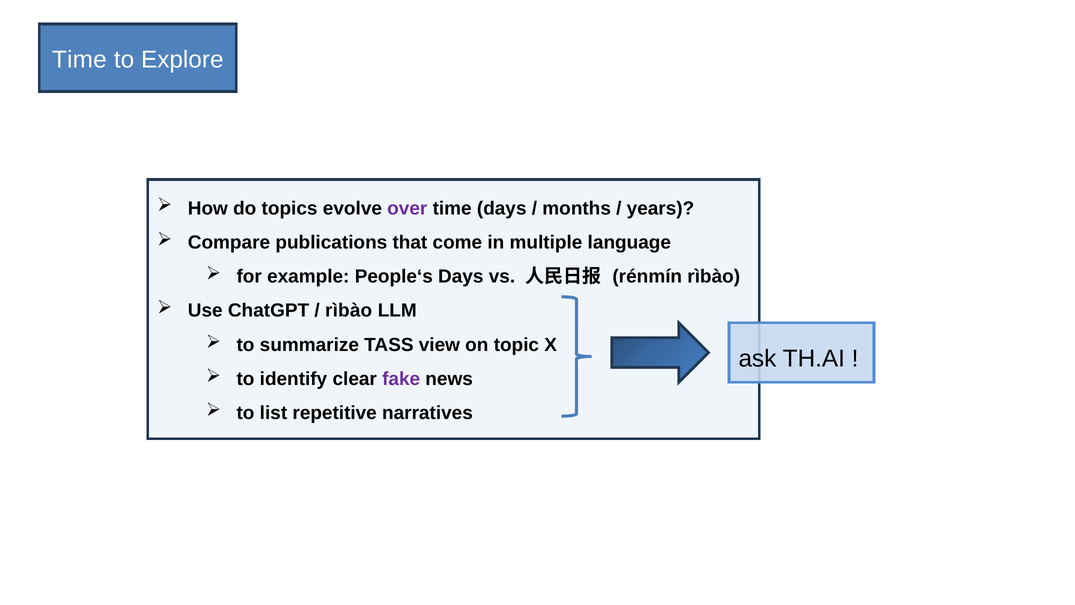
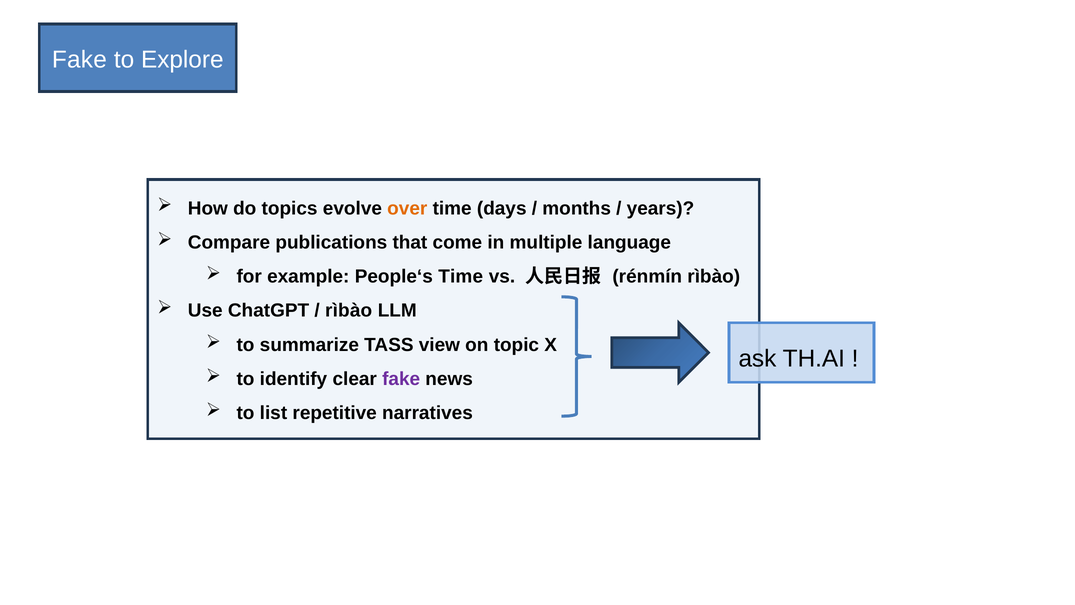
Time at (79, 59): Time -> Fake
over colour: purple -> orange
People‘s Days: Days -> Time
